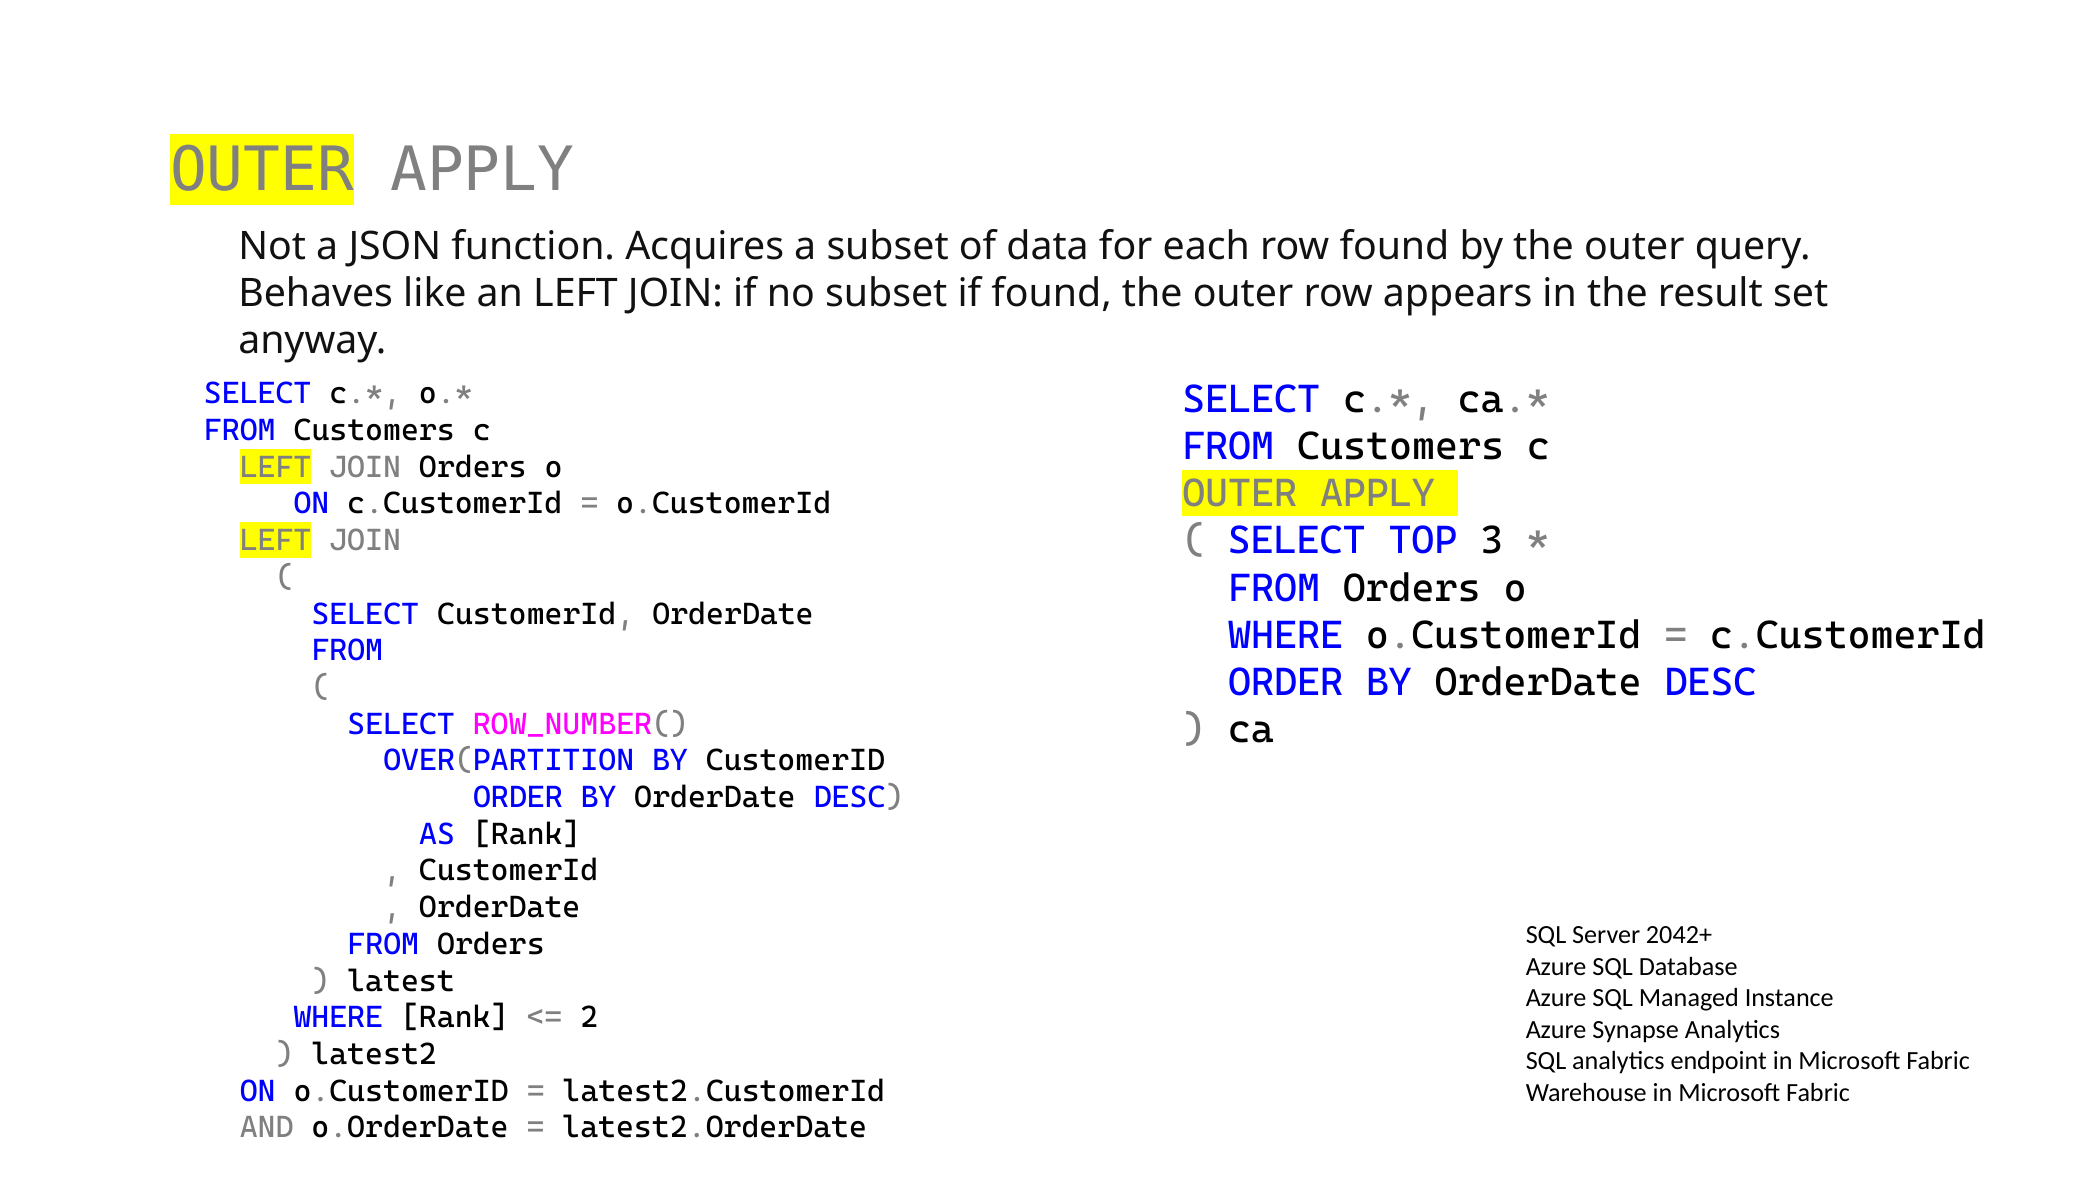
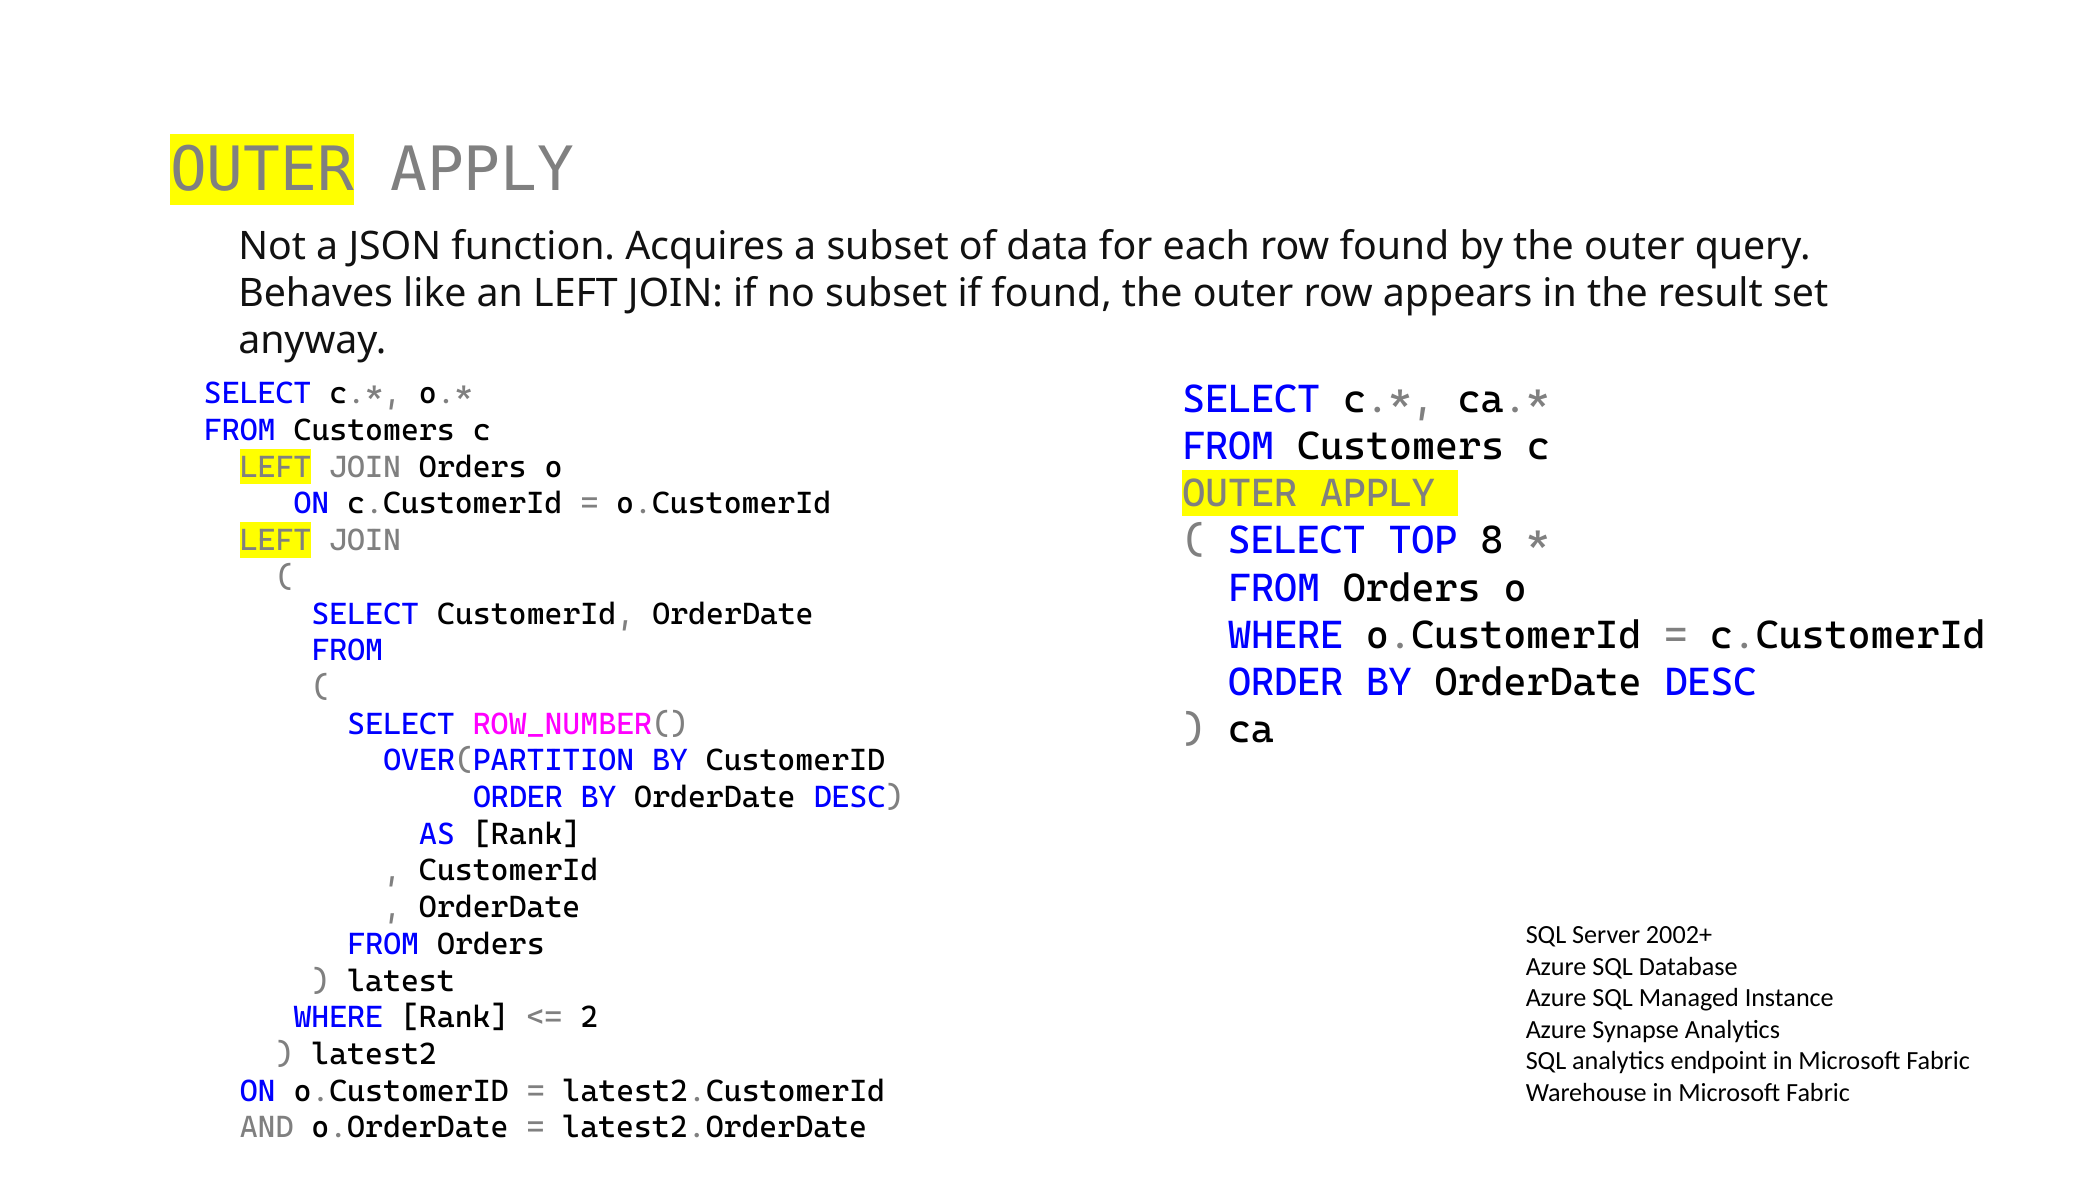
3: 3 -> 8
2042+: 2042+ -> 2002+
